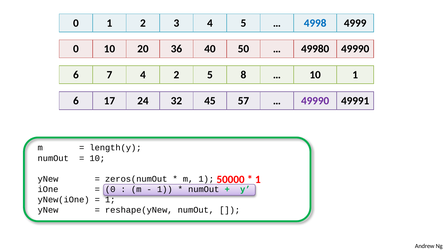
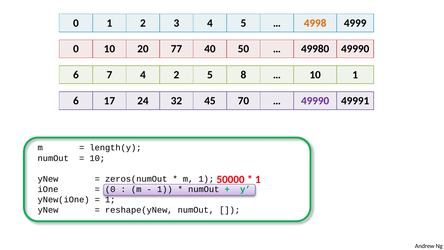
4998 colour: blue -> orange
36: 36 -> 77
57: 57 -> 70
